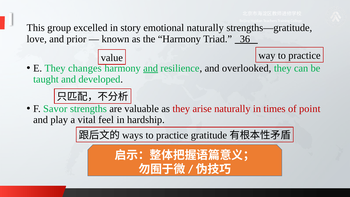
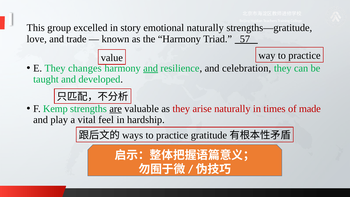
prior: prior -> trade
36: 36 -> 57
overlooked: overlooked -> celebration
Savor: Savor -> Kemp
are underline: none -> present
point: point -> made
